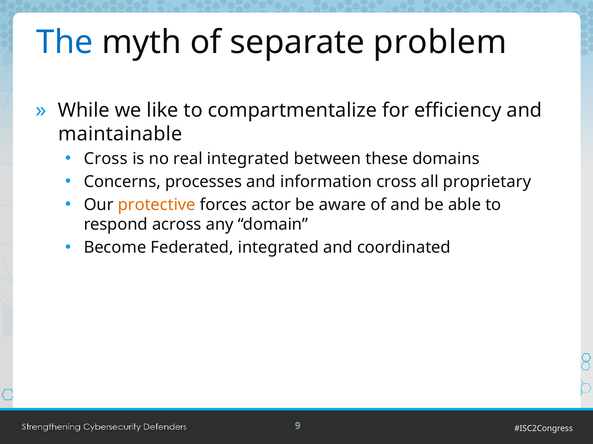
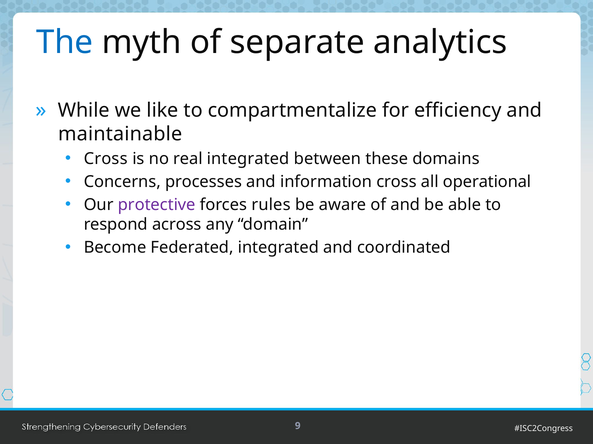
problem: problem -> analytics
proprietary: proprietary -> operational
protective colour: orange -> purple
actor: actor -> rules
